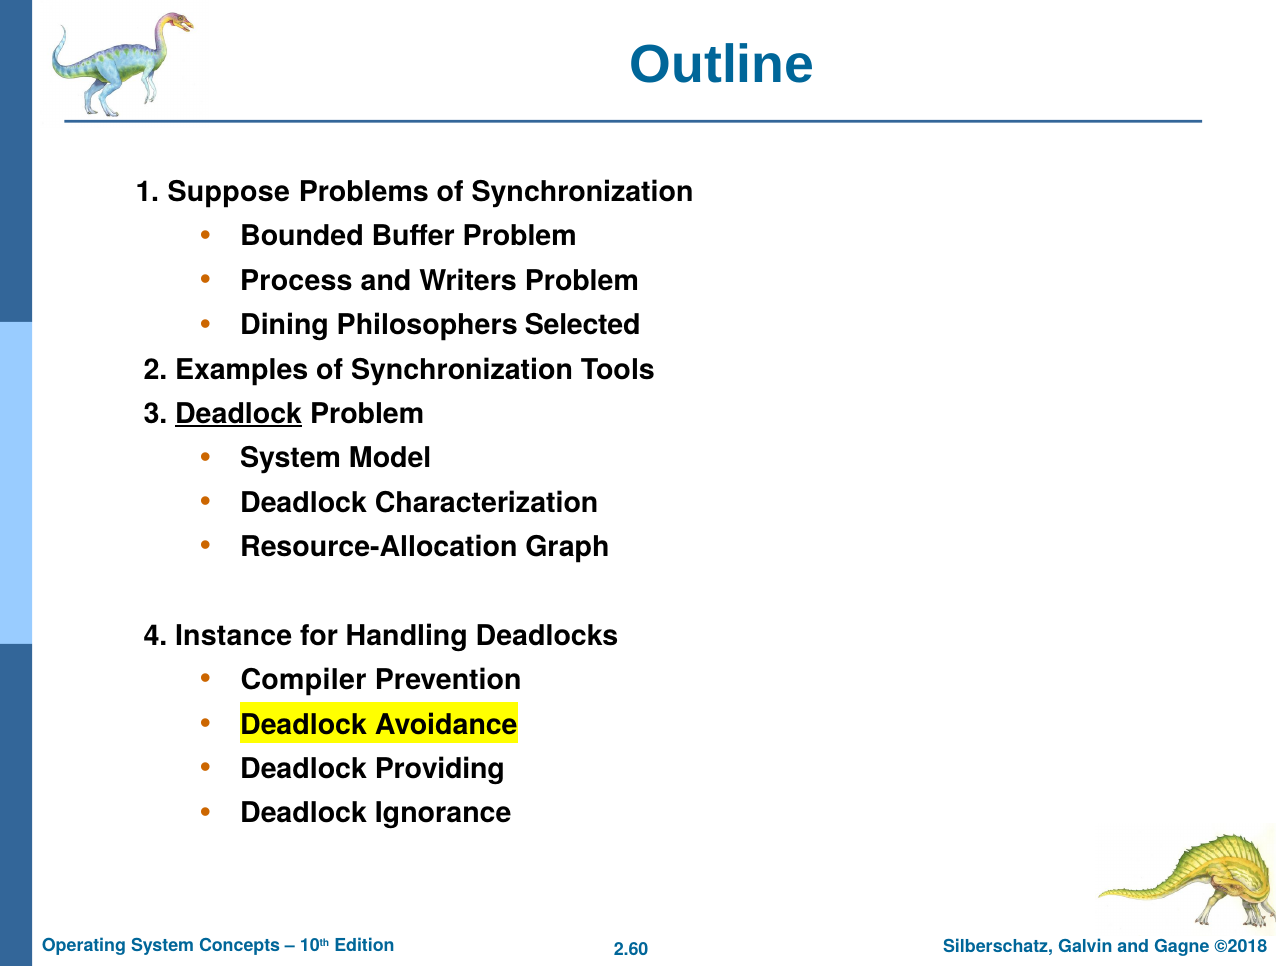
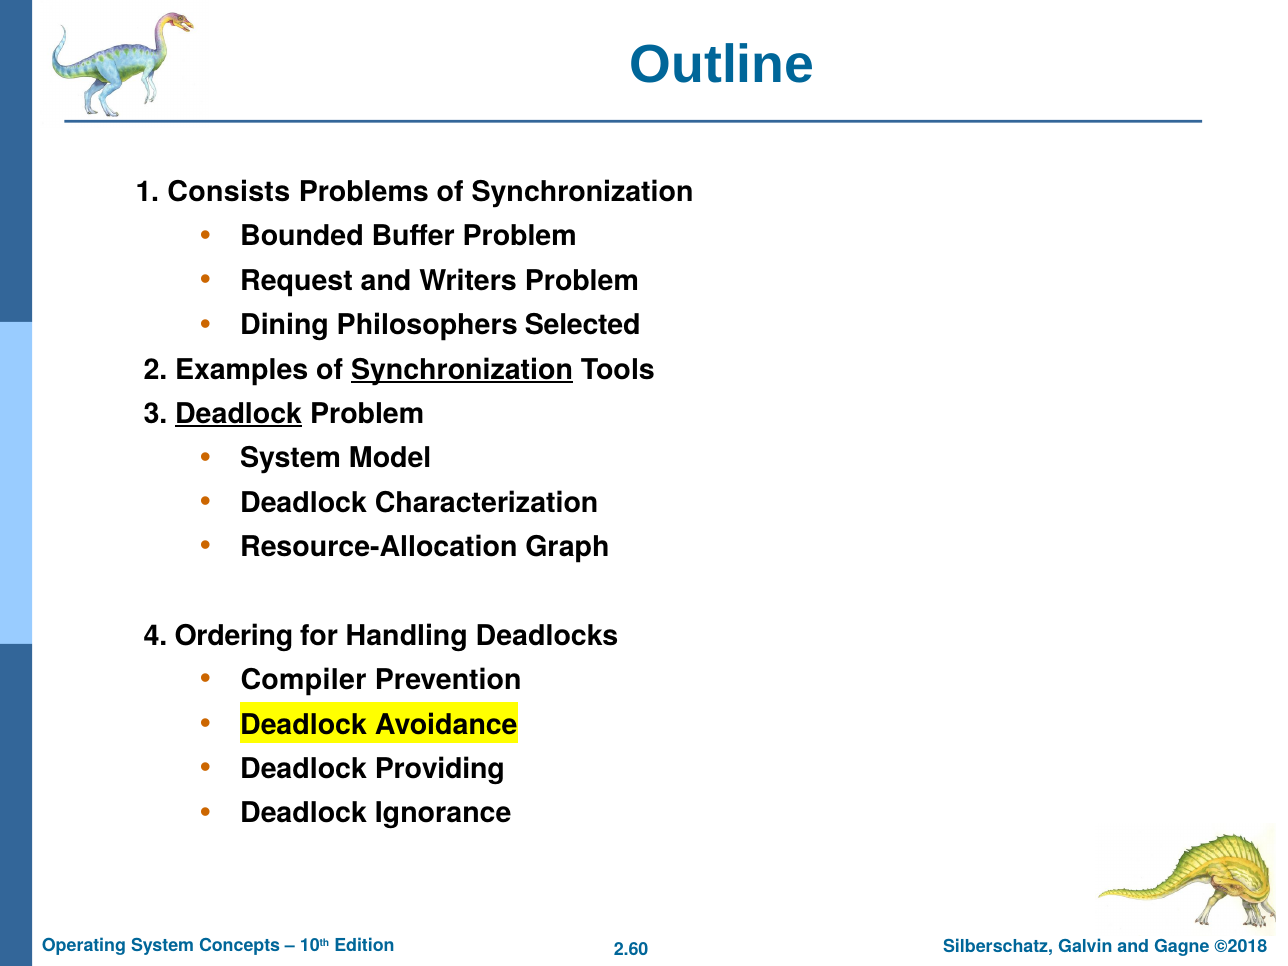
Suppose: Suppose -> Consists
Process: Process -> Request
Synchronization at (462, 370) underline: none -> present
Instance: Instance -> Ordering
